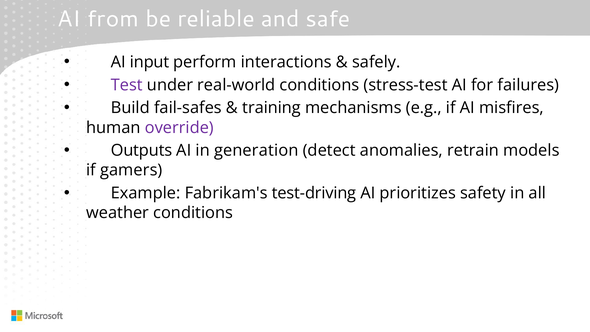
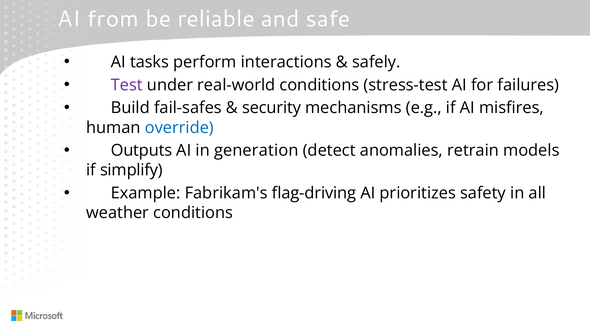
input: input -> tasks
training: training -> security
override colour: purple -> blue
gamers: gamers -> simplify
test-driving: test-driving -> flag-driving
